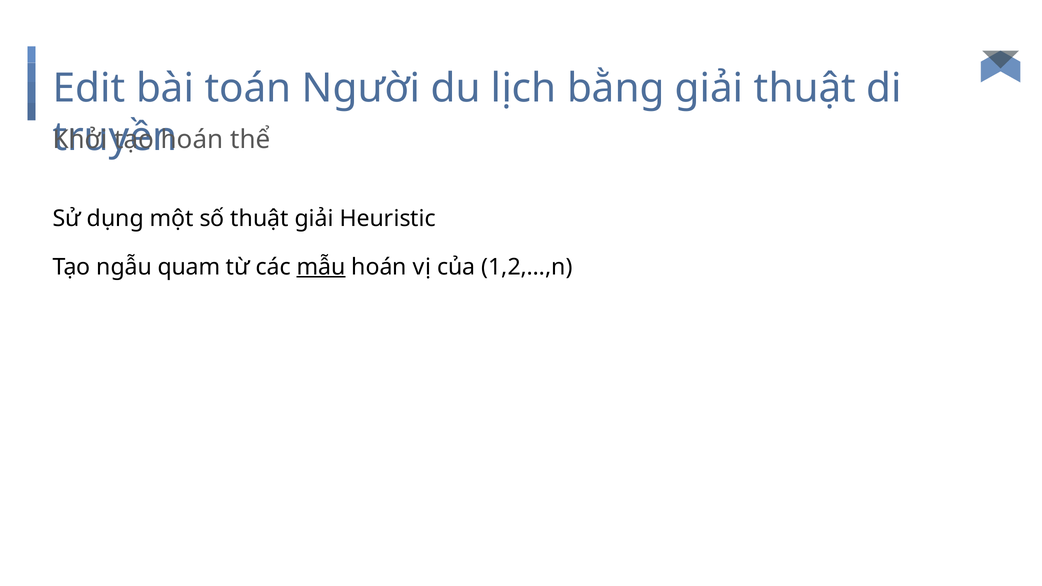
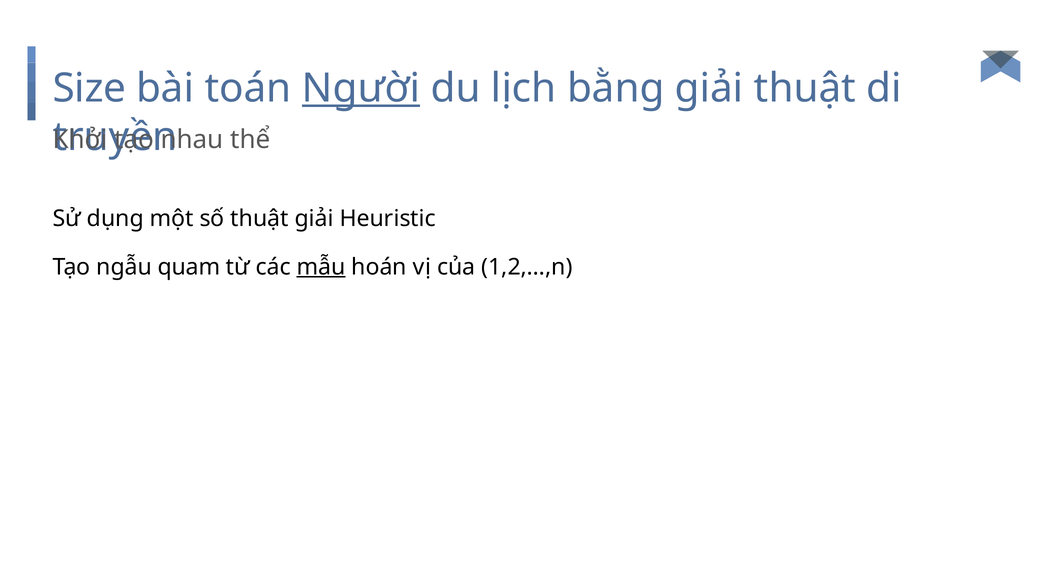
Edit: Edit -> Size
Người underline: none -> present
hoán at (192, 140): hoán -> nhau
